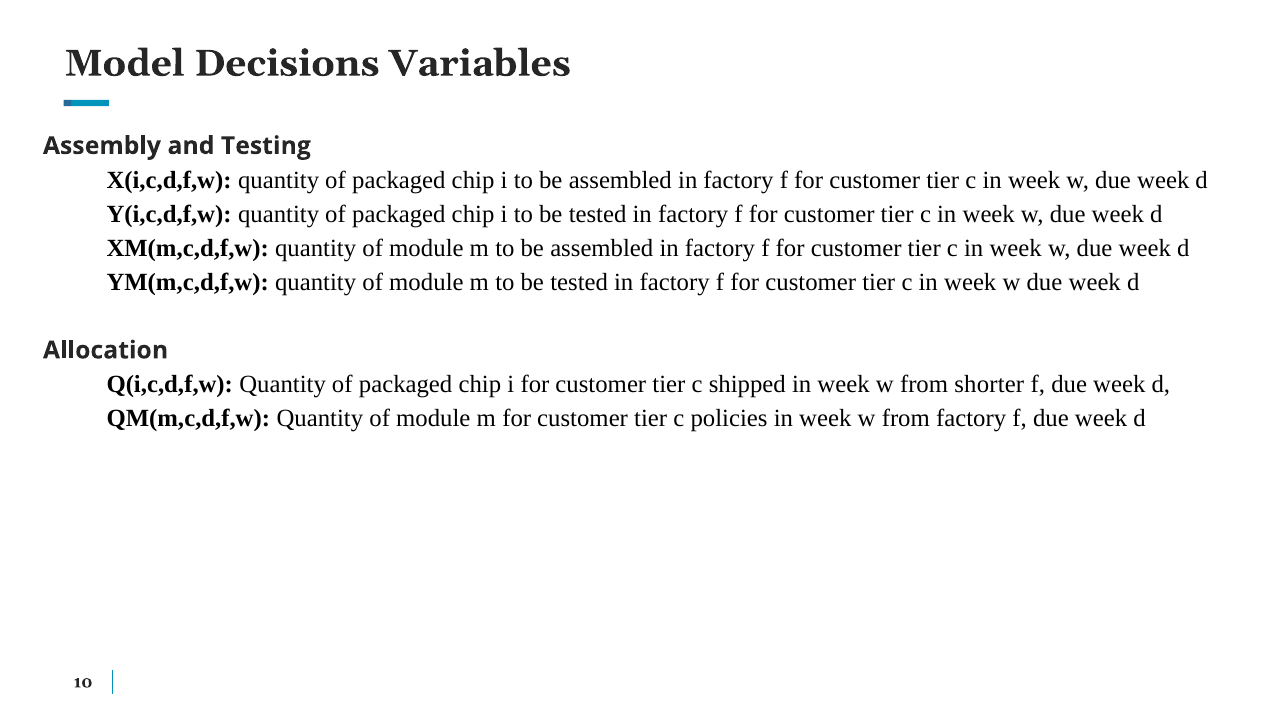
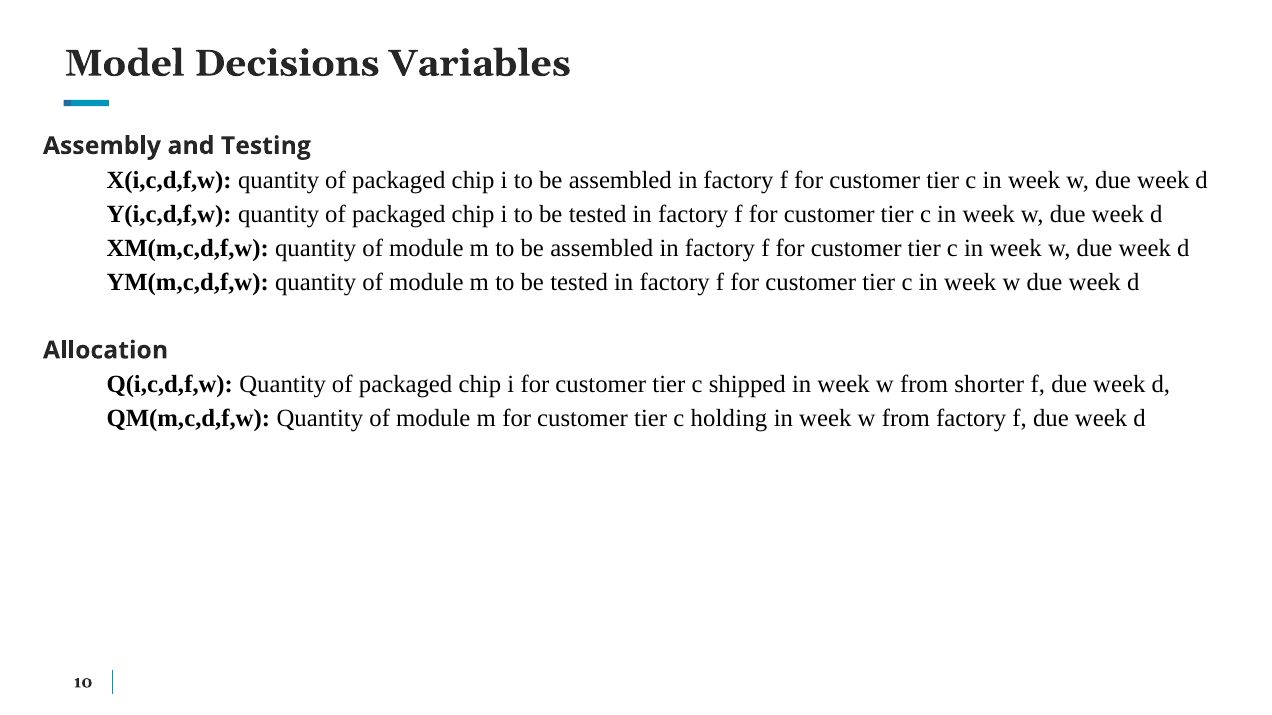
policies: policies -> holding
